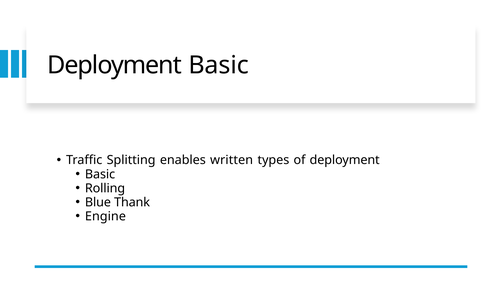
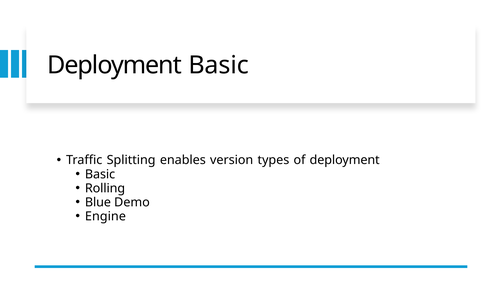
written: written -> version
Thank: Thank -> Demo
